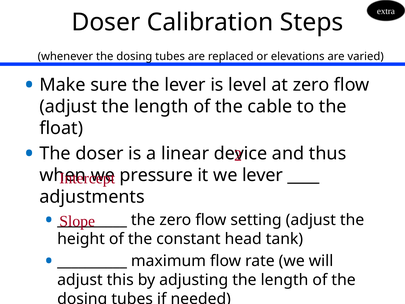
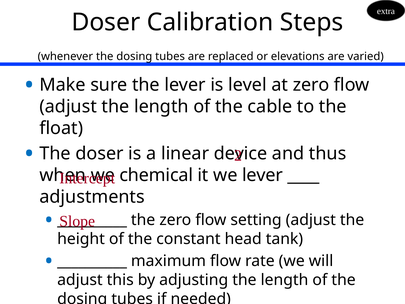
pressure: pressure -> chemical
